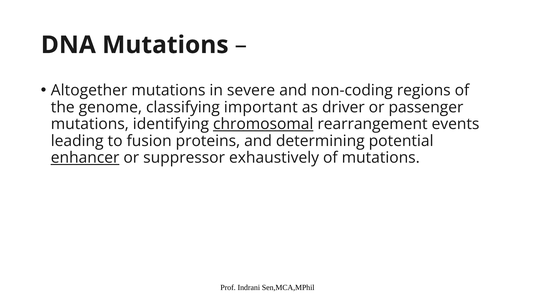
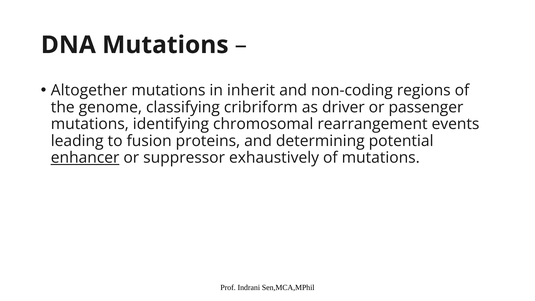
severe: severe -> inherit
important: important -> cribriform
chromosomal underline: present -> none
